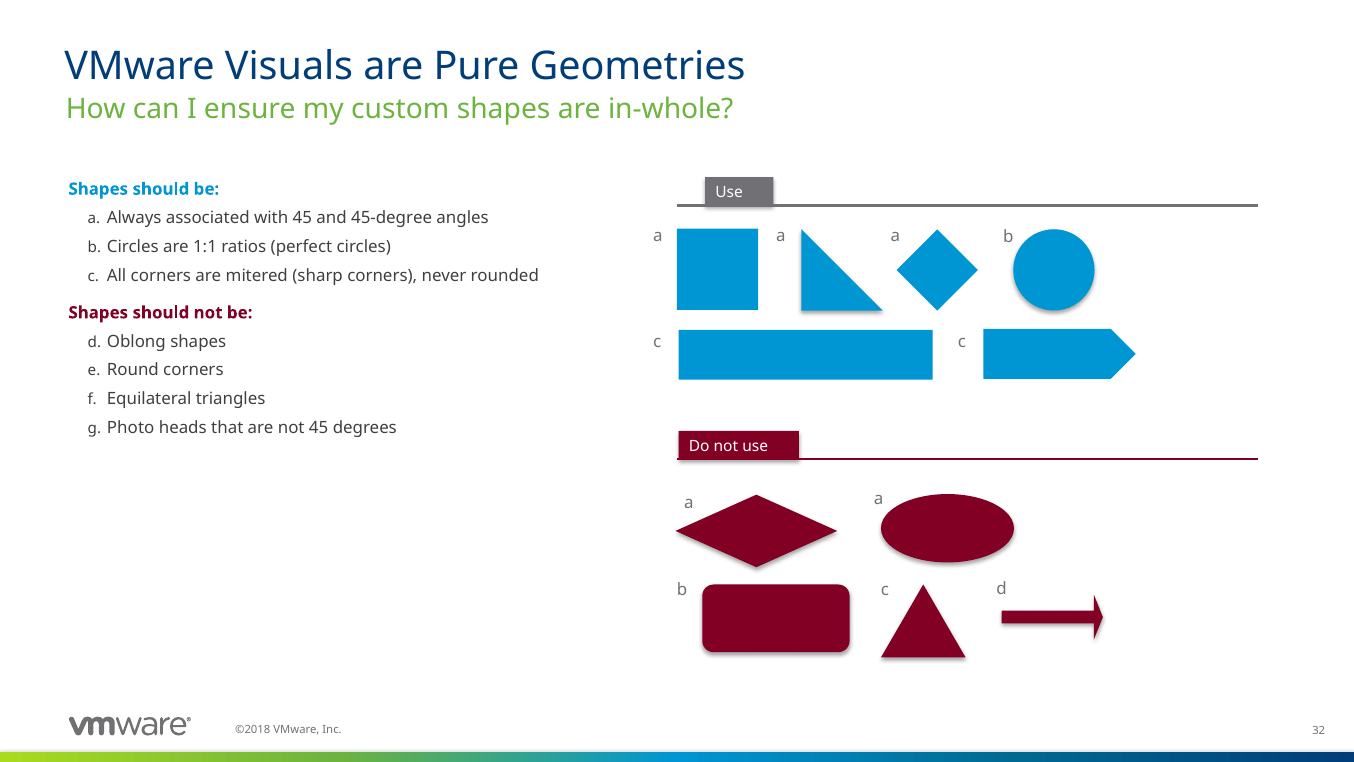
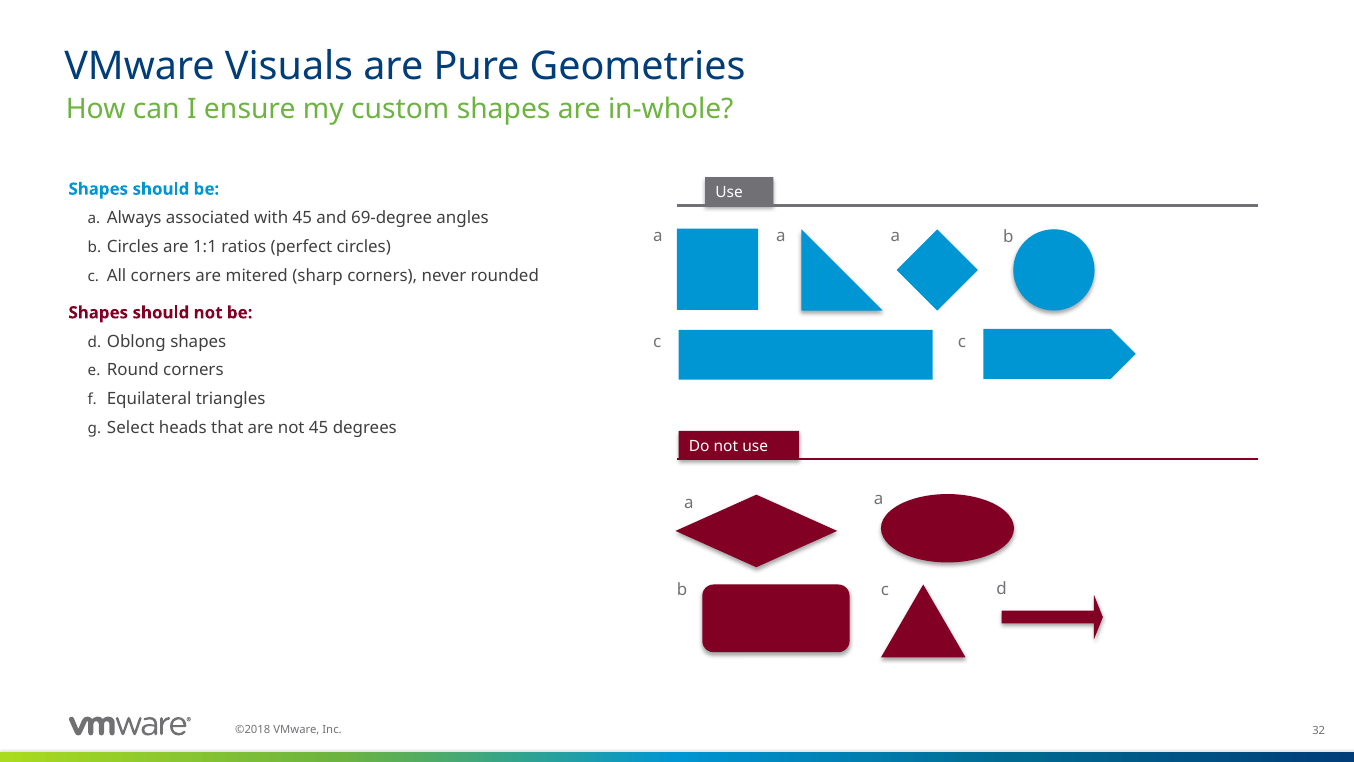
45-degree: 45-degree -> 69-degree
Photo: Photo -> Select
